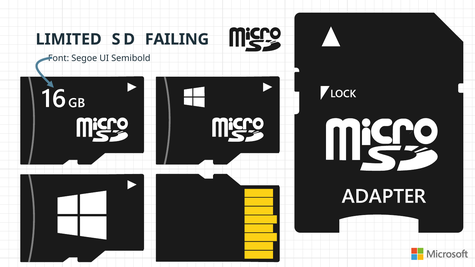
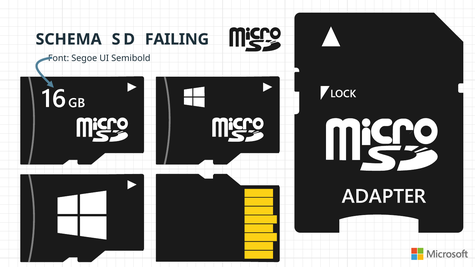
LIMITED: LIMITED -> SCHEMA
